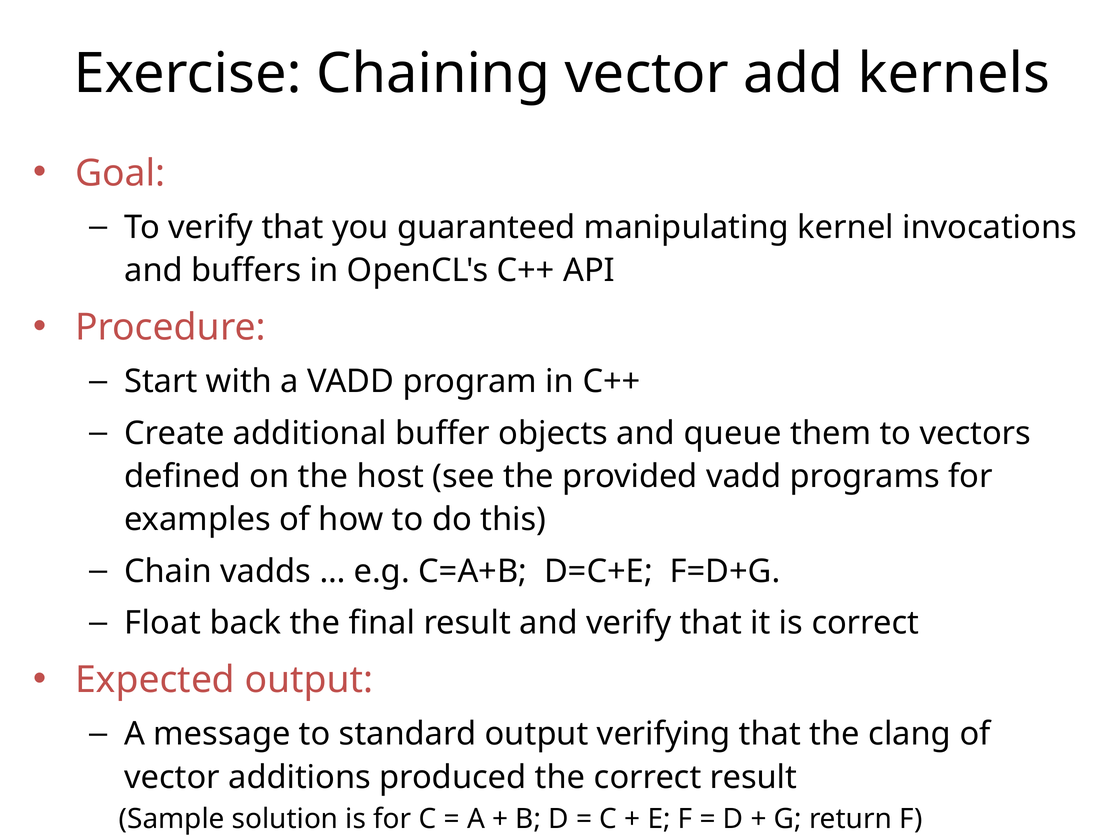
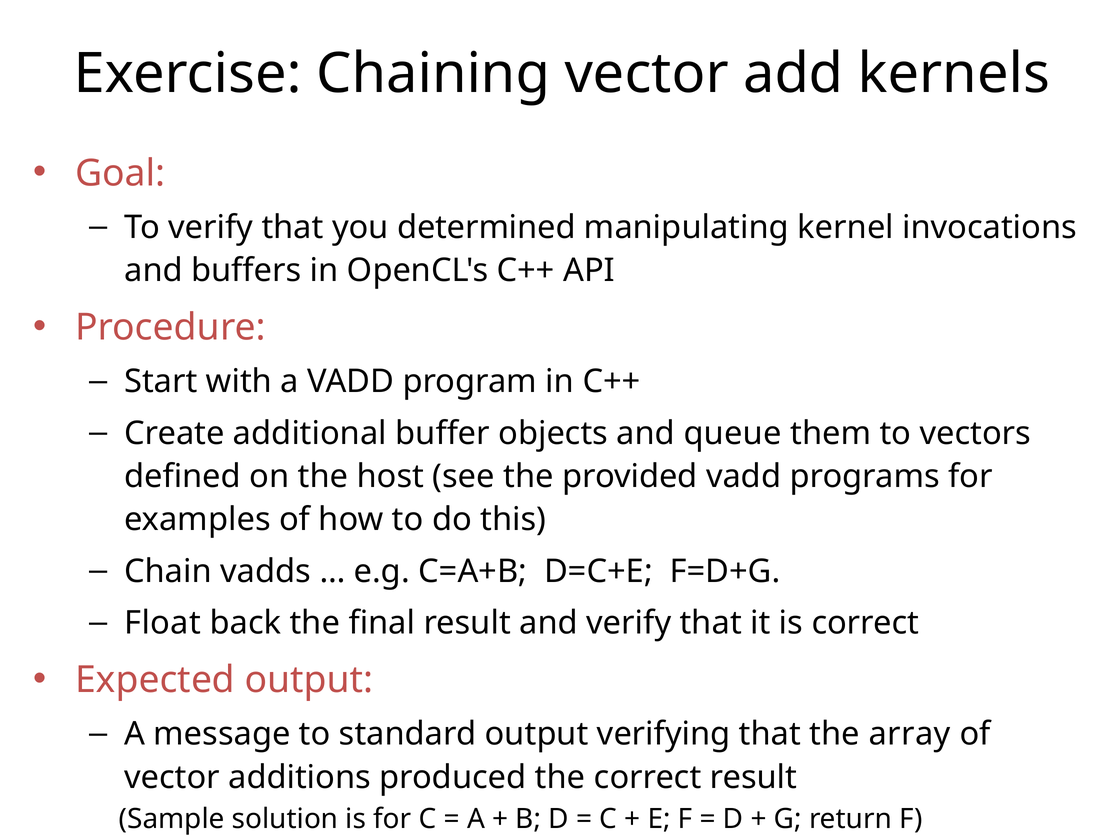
guaranteed: guaranteed -> determined
clang: clang -> array
